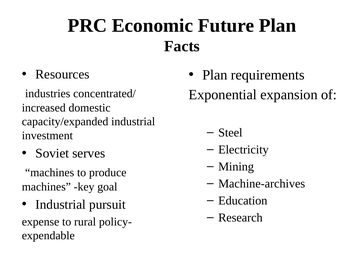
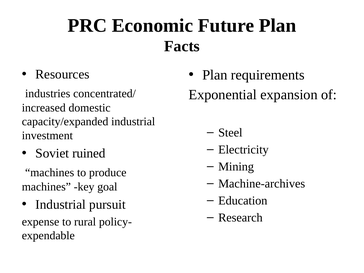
serves: serves -> ruined
